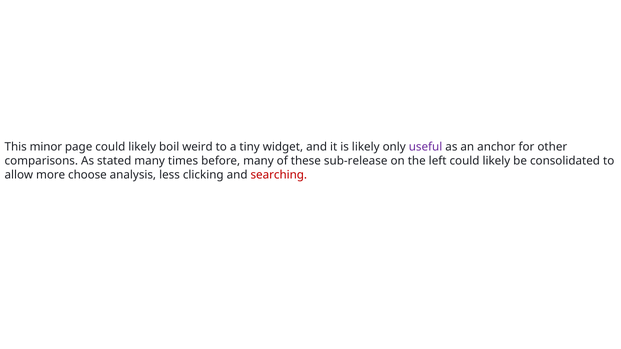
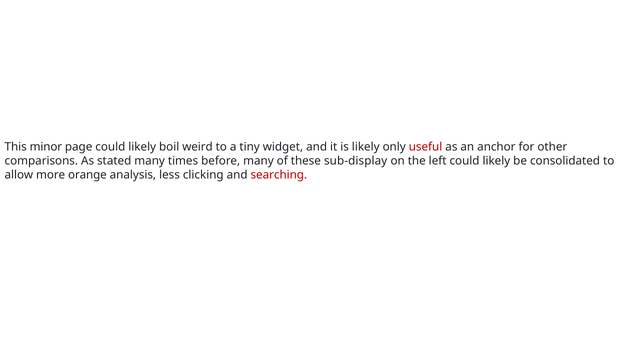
useful colour: purple -> red
sub-release: sub-release -> sub-display
choose: choose -> orange
